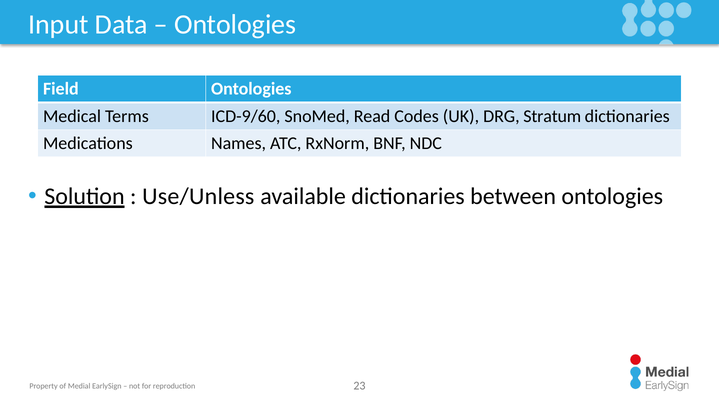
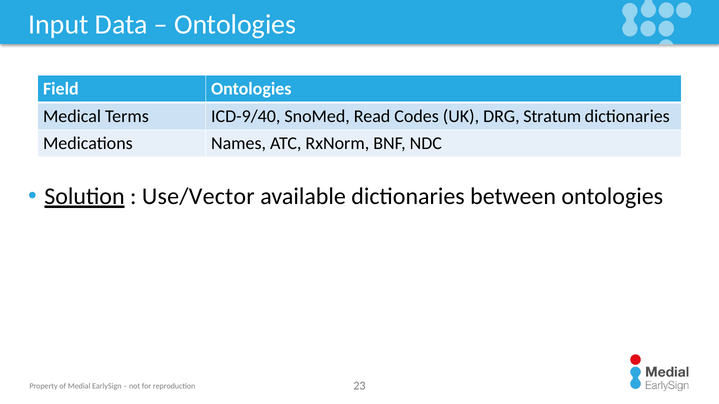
ICD-9/60: ICD-9/60 -> ICD-9/40
Use/Unless: Use/Unless -> Use/Vector
